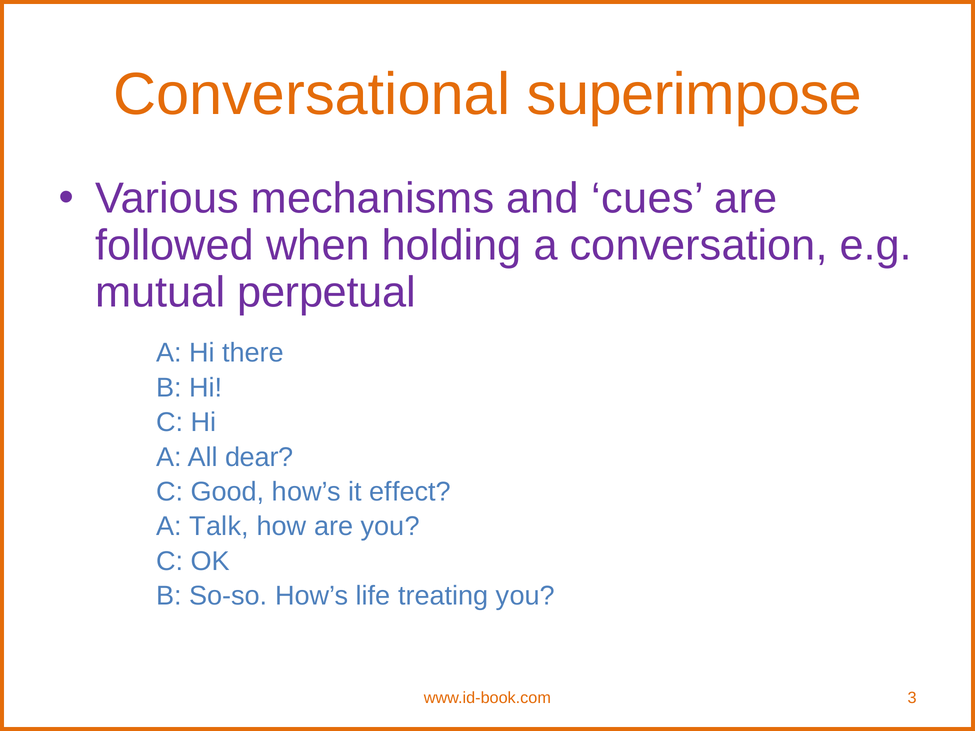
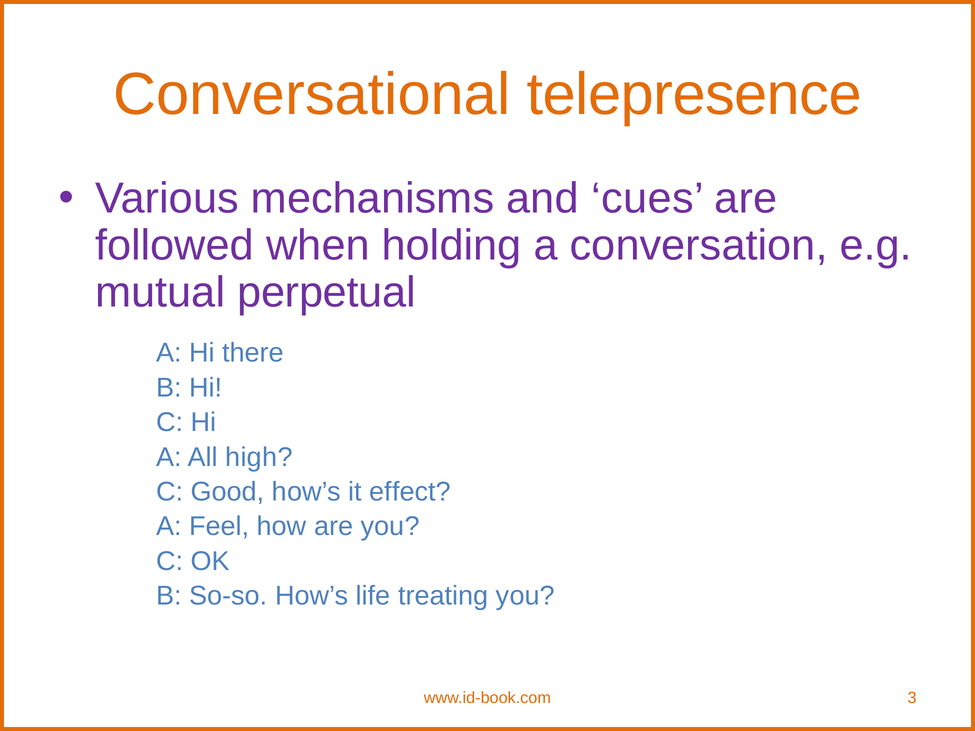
superimpose: superimpose -> telepresence
dear: dear -> high
Talk: Talk -> Feel
